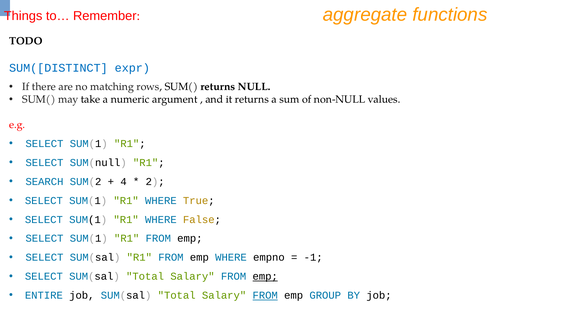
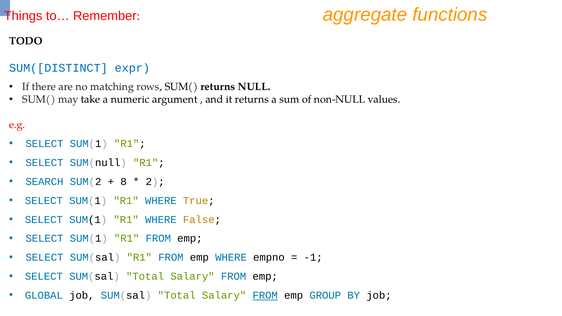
4: 4 -> 8
emp at (265, 277) underline: present -> none
ENTIRE: ENTIRE -> GLOBAL
